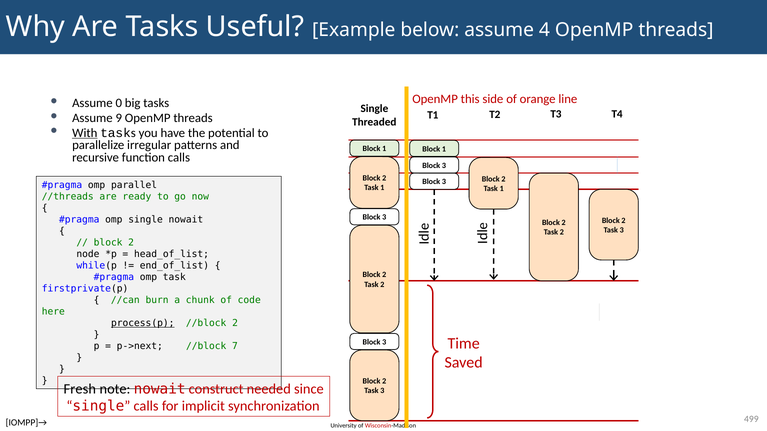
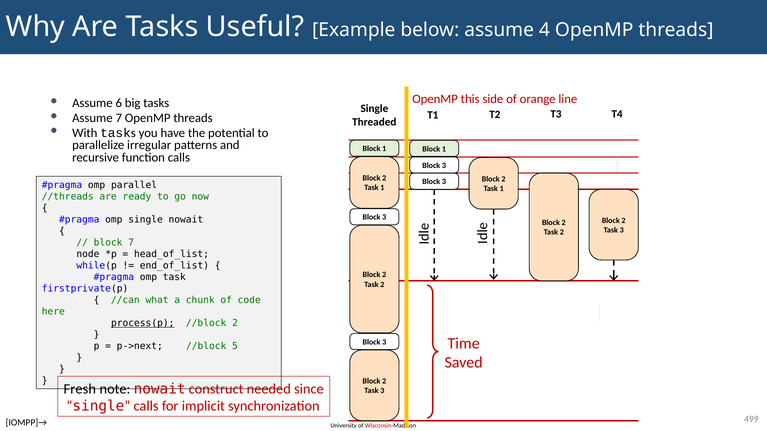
0: 0 -> 6
Assume 9: 9 -> 7
With underline: present -> none
2 at (131, 243): 2 -> 7
burn: burn -> what
7: 7 -> 5
